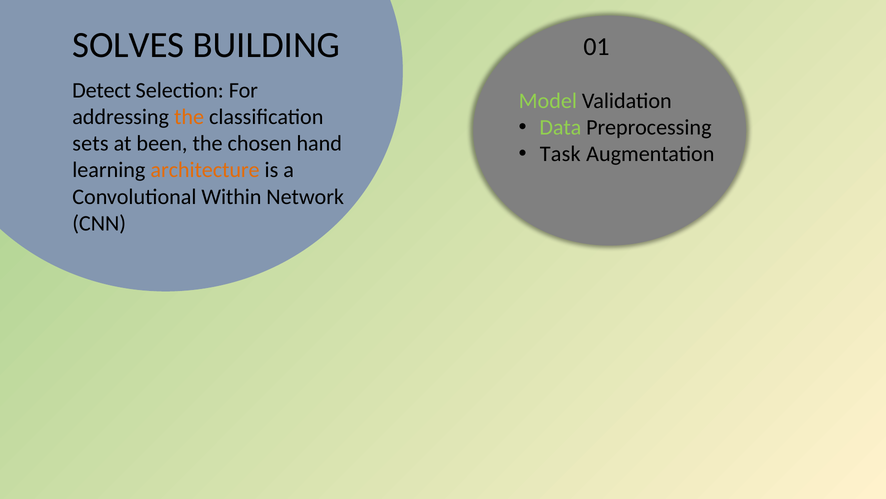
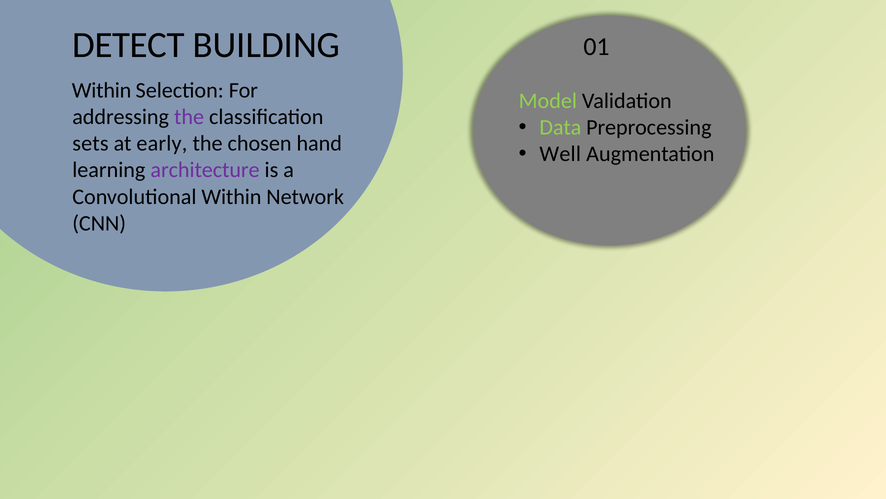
SOLVES: SOLVES -> DETECT
Detect at (102, 90): Detect -> Within
the at (189, 117) colour: orange -> purple
been: been -> early
Task: Task -> Well
architecture colour: orange -> purple
